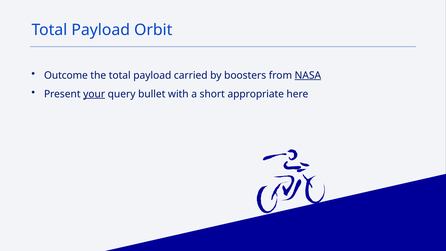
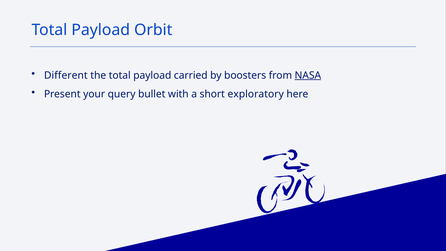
Outcome: Outcome -> Different
your underline: present -> none
appropriate: appropriate -> exploratory
